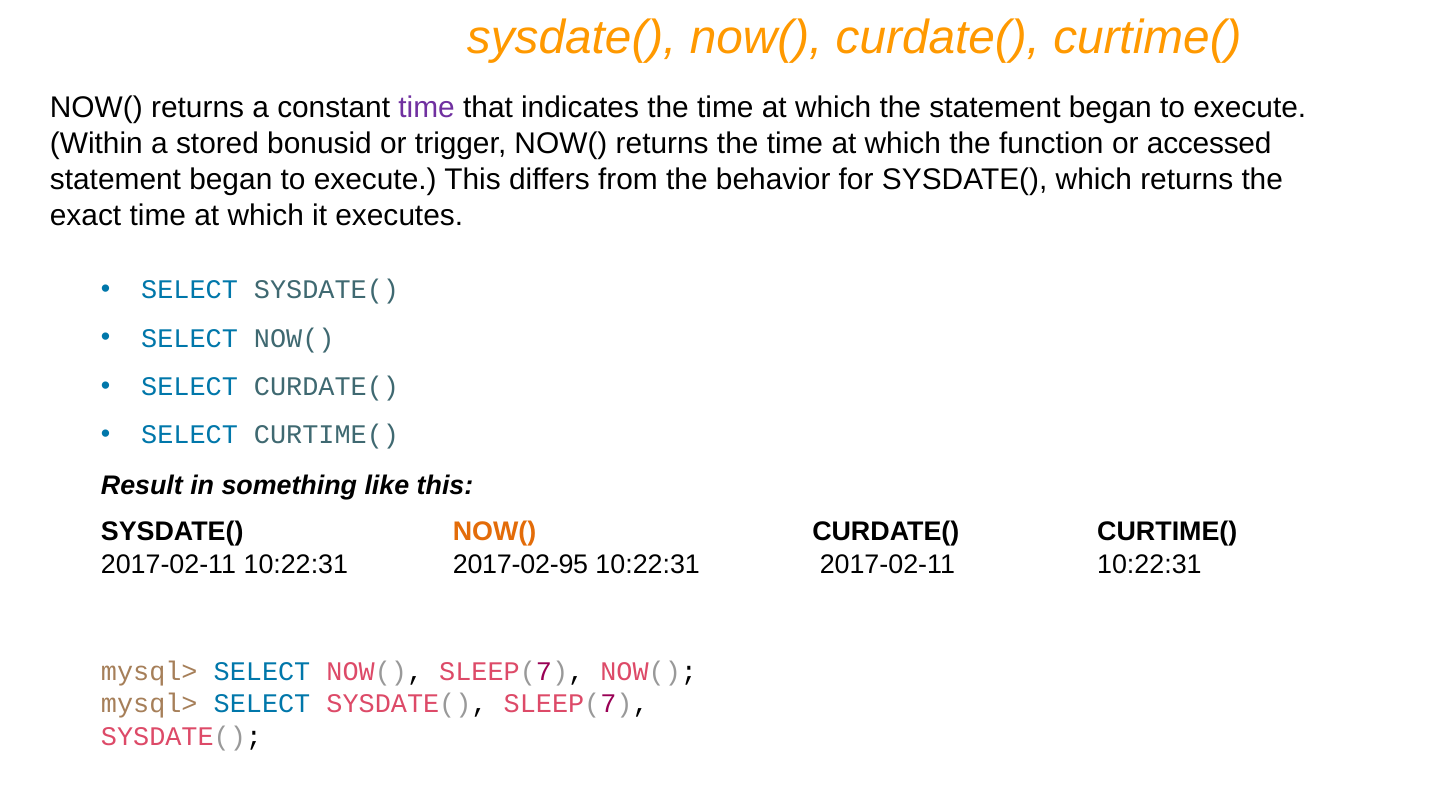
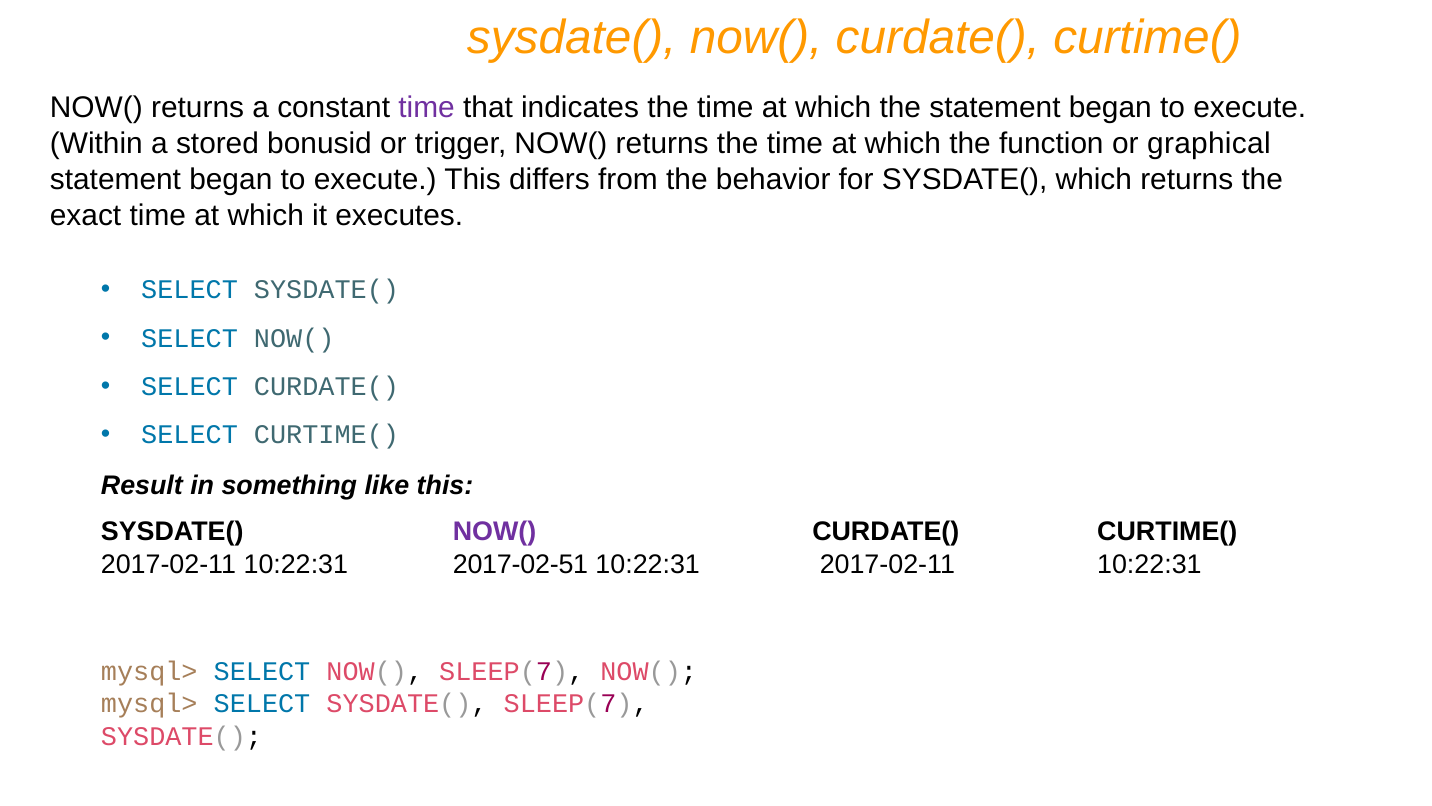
accessed: accessed -> graphical
NOW( at (495, 532) colour: orange -> purple
2017-02-95: 2017-02-95 -> 2017-02-51
